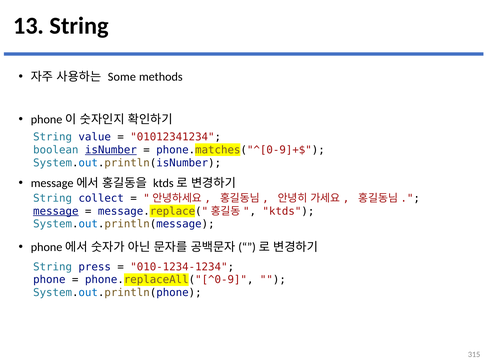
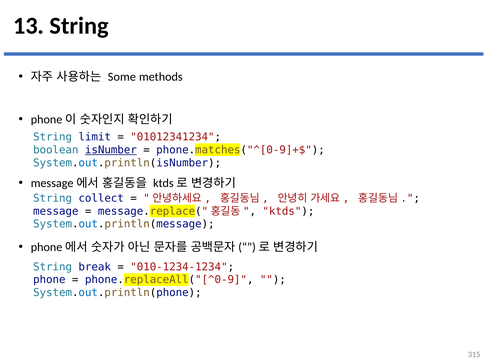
value: value -> limit
message underline: present -> none
press: press -> break
